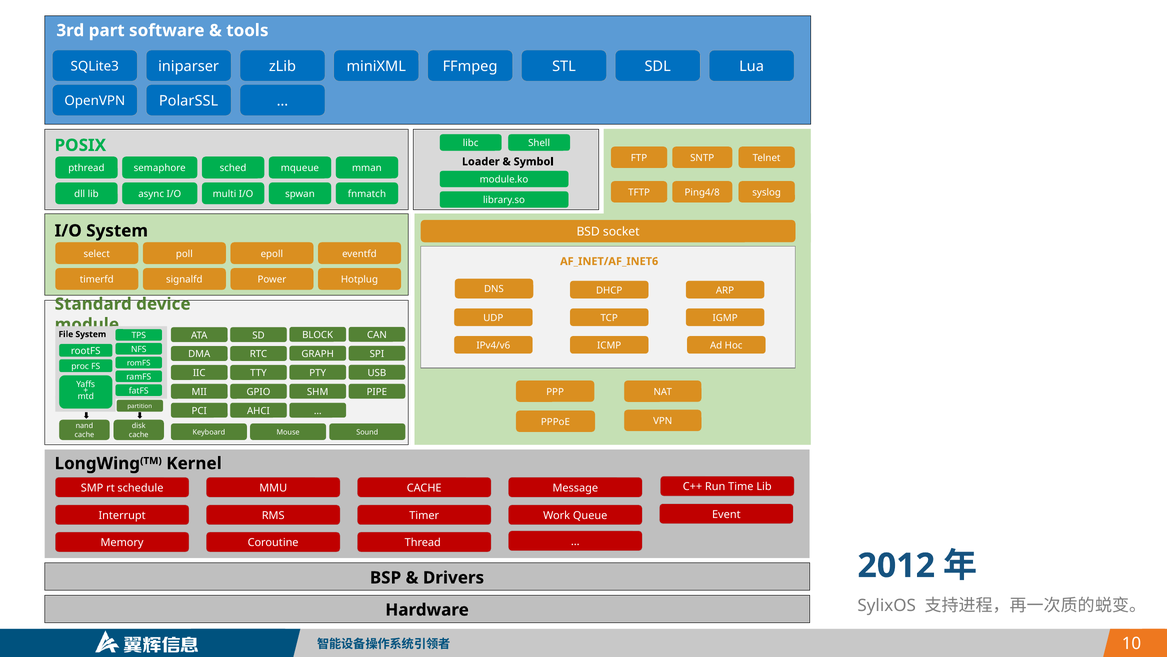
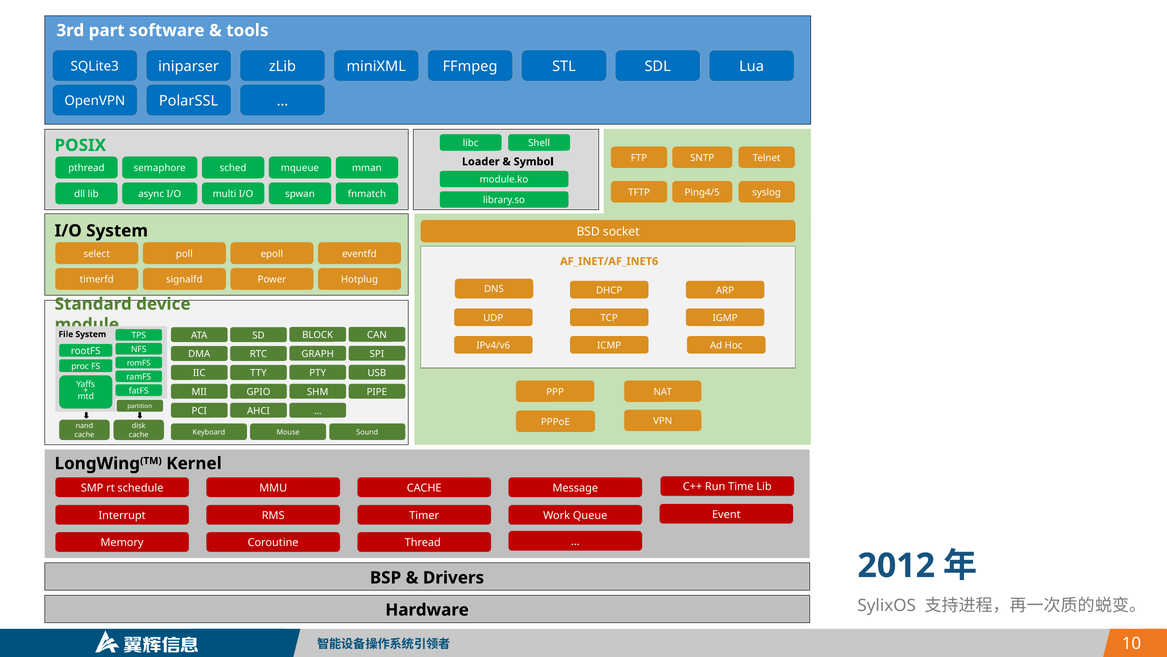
Ping4/8: Ping4/8 -> Ping4/5
